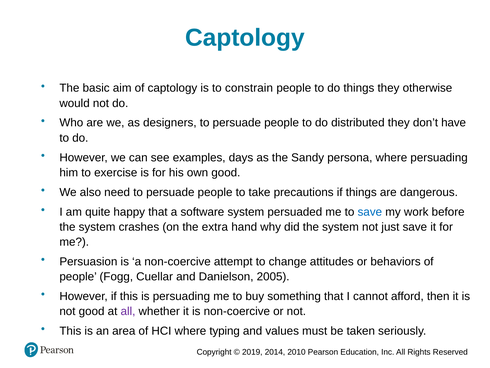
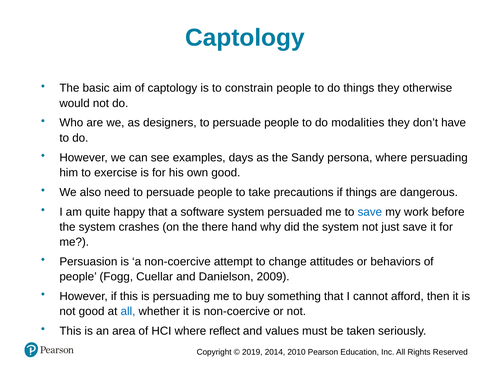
distributed: distributed -> modalities
extra: extra -> there
2005: 2005 -> 2009
all at (128, 311) colour: purple -> blue
typing: typing -> reflect
